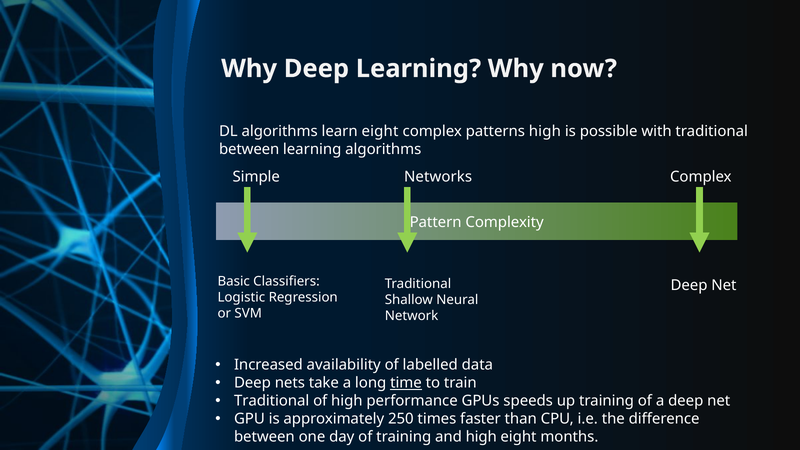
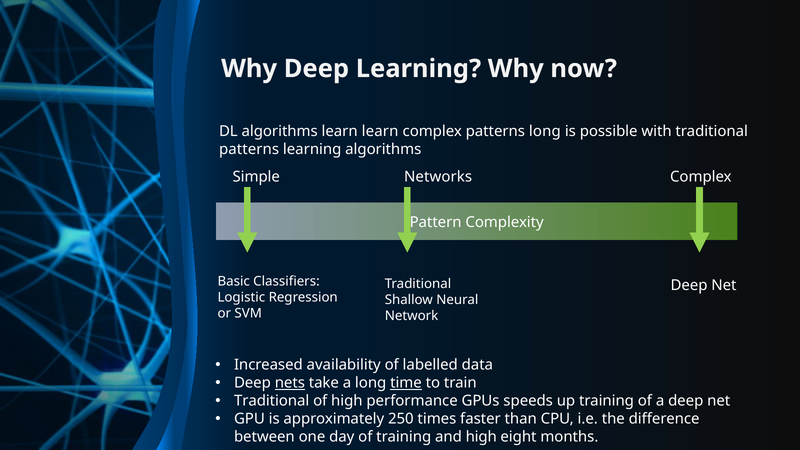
learn eight: eight -> learn
patterns high: high -> long
between at (249, 149): between -> patterns
nets underline: none -> present
